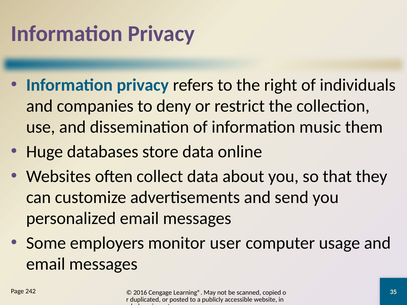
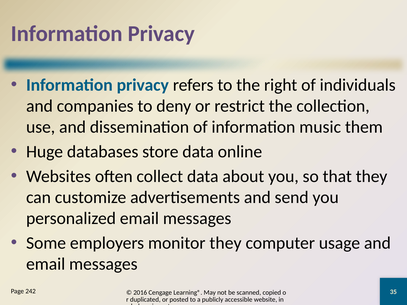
monitor user: user -> they
